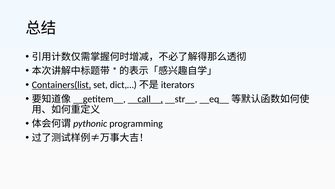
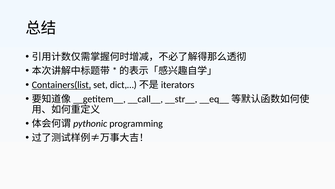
__call__ underline: present -> none
